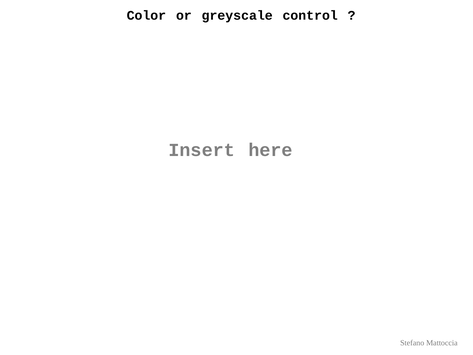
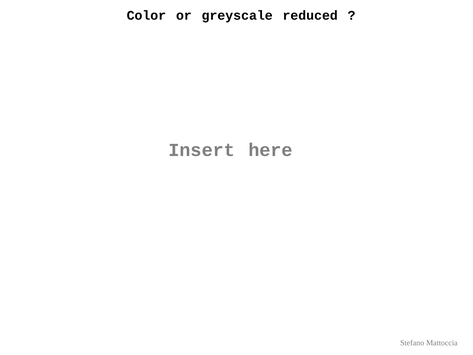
control: control -> reduced
